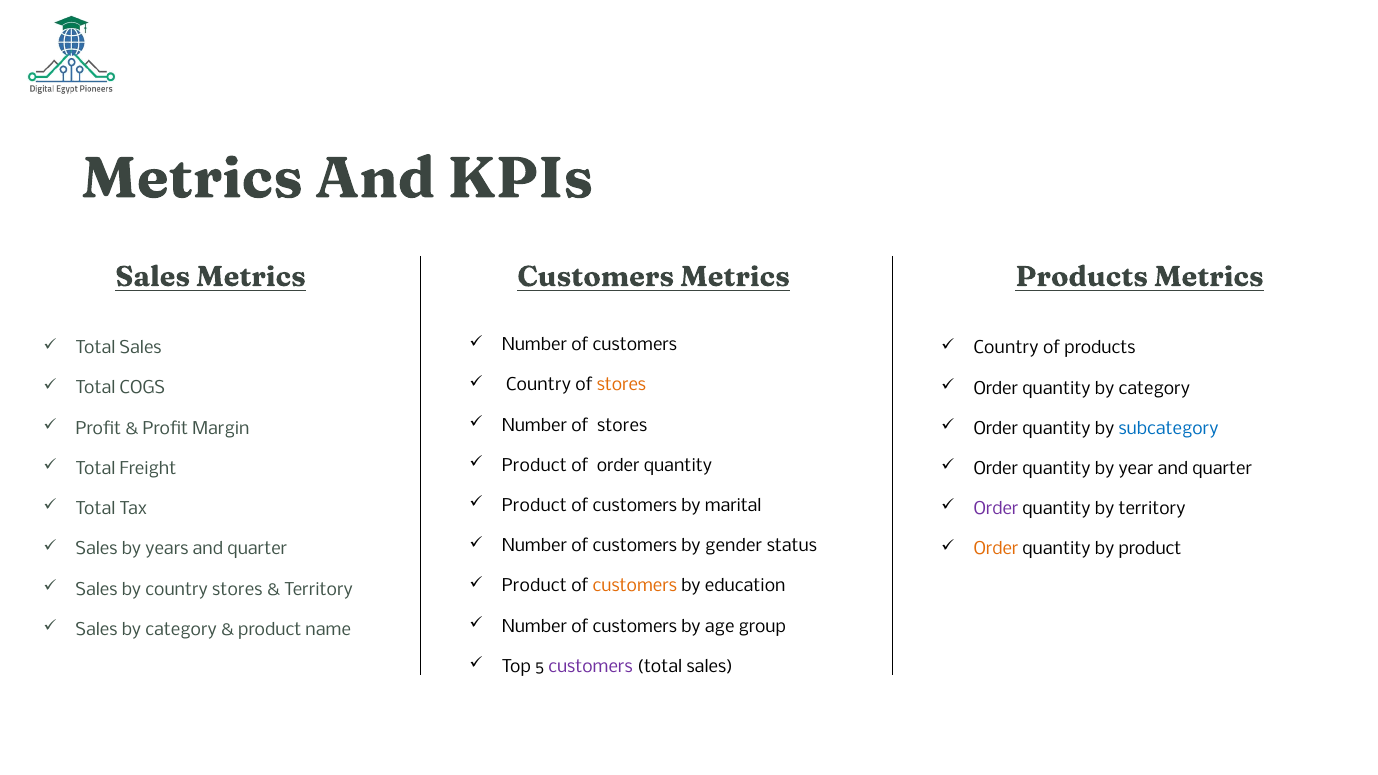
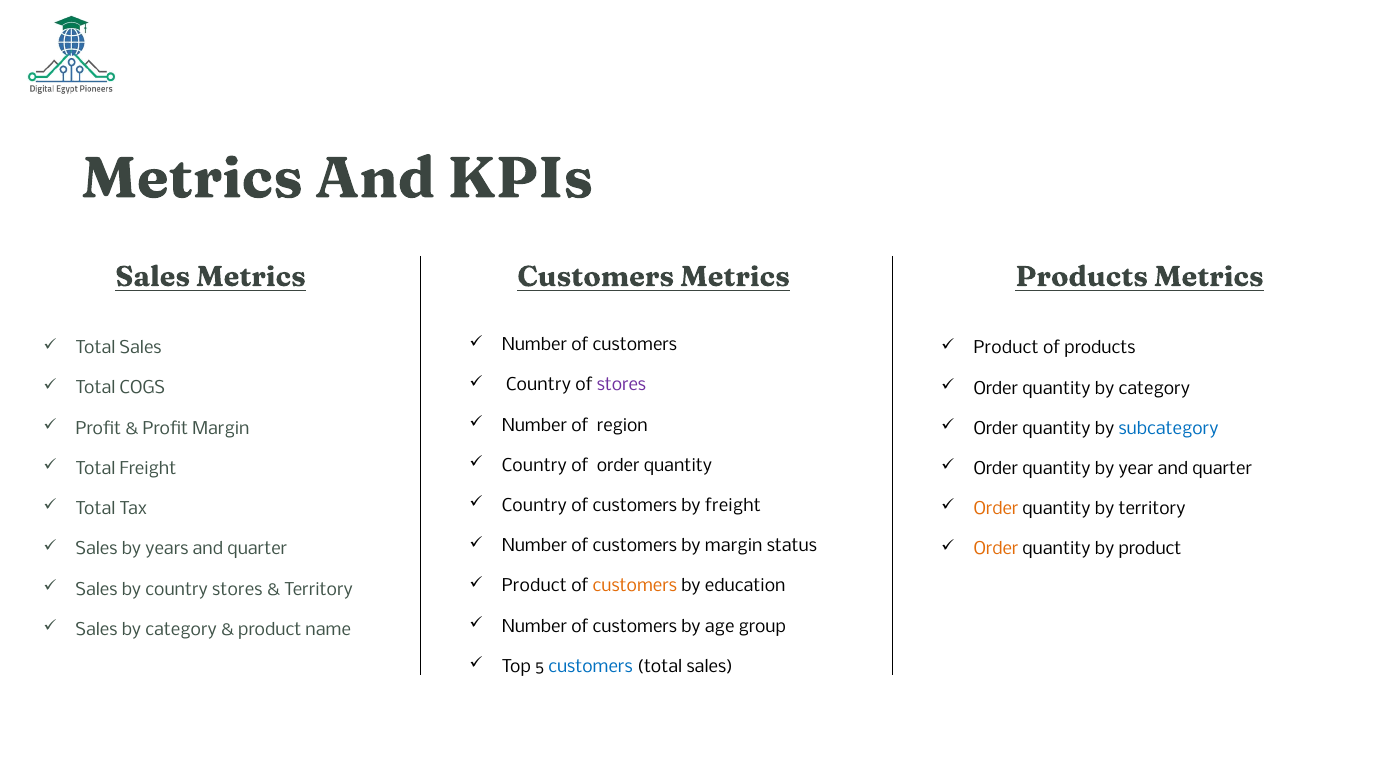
Country at (1006, 348): Country -> Product
stores at (621, 385) colour: orange -> purple
Number of stores: stores -> region
Product at (534, 466): Product -> Country
Product at (534, 506): Product -> Country
by marital: marital -> freight
Order at (996, 509) colour: purple -> orange
by gender: gender -> margin
customers at (590, 667) colour: purple -> blue
